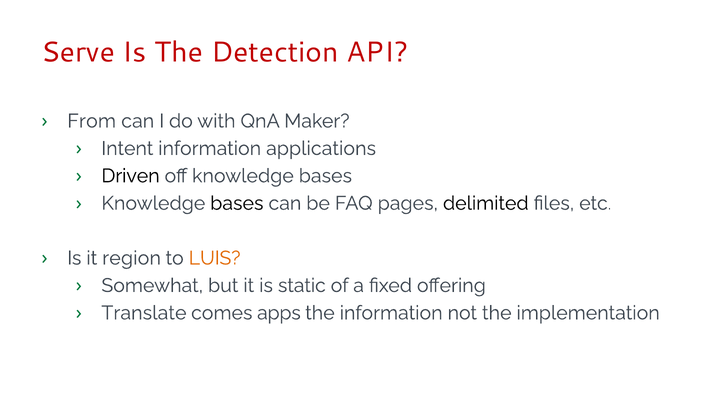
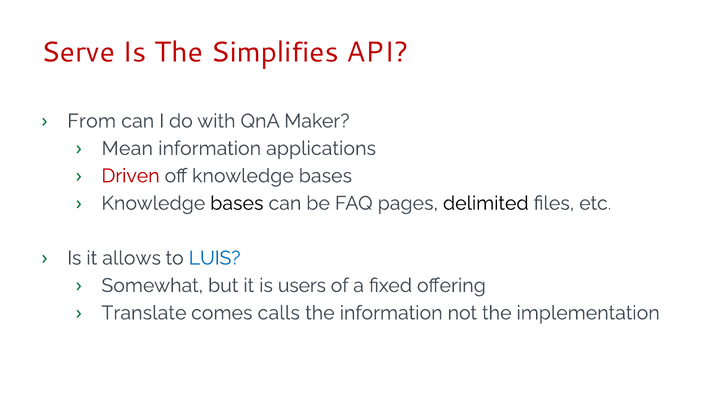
Detection: Detection -> Simplifies
Intent: Intent -> Mean
Driven colour: black -> red
region: region -> allows
LUIS colour: orange -> blue
static: static -> users
apps: apps -> calls
